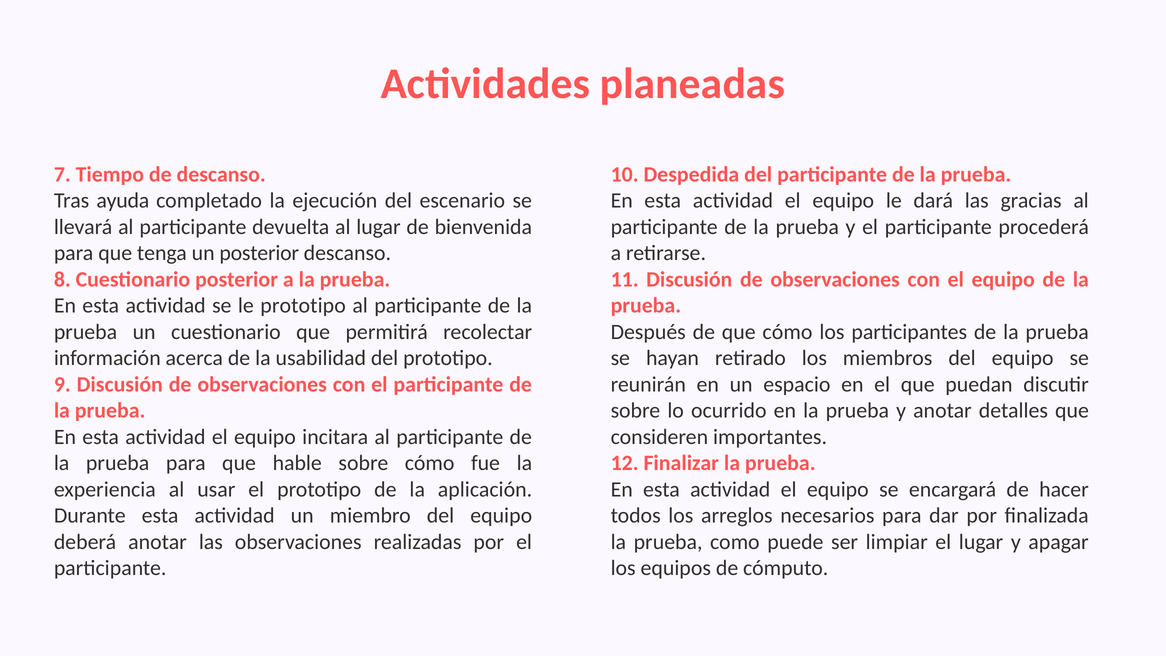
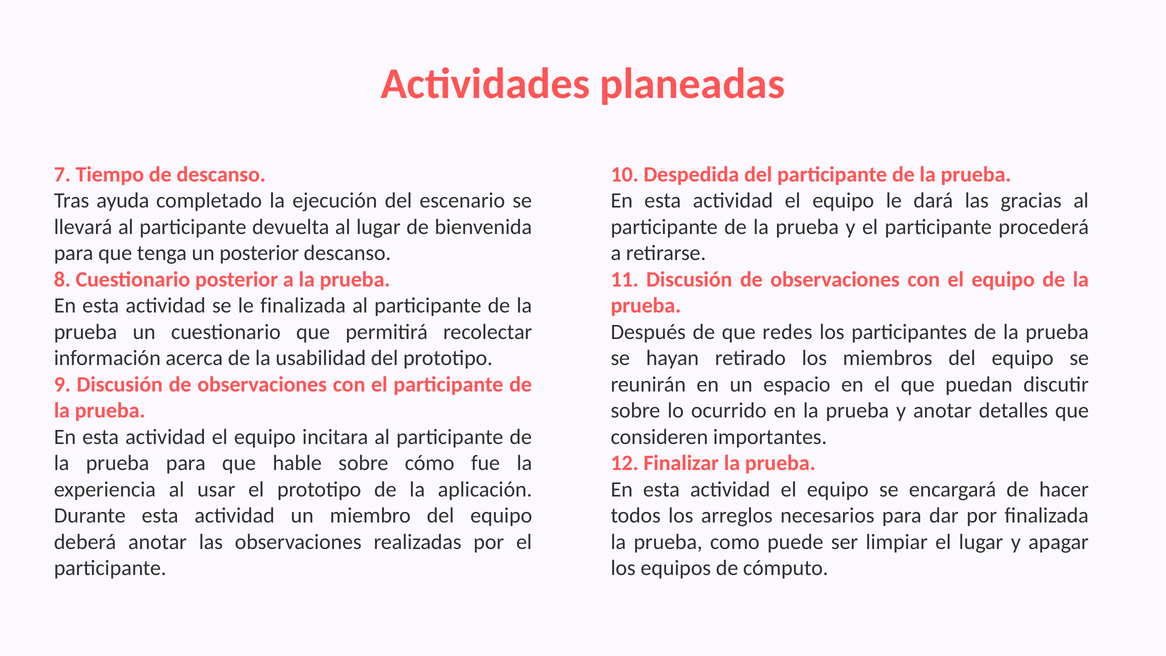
le prototipo: prototipo -> finalizada
que cómo: cómo -> redes
